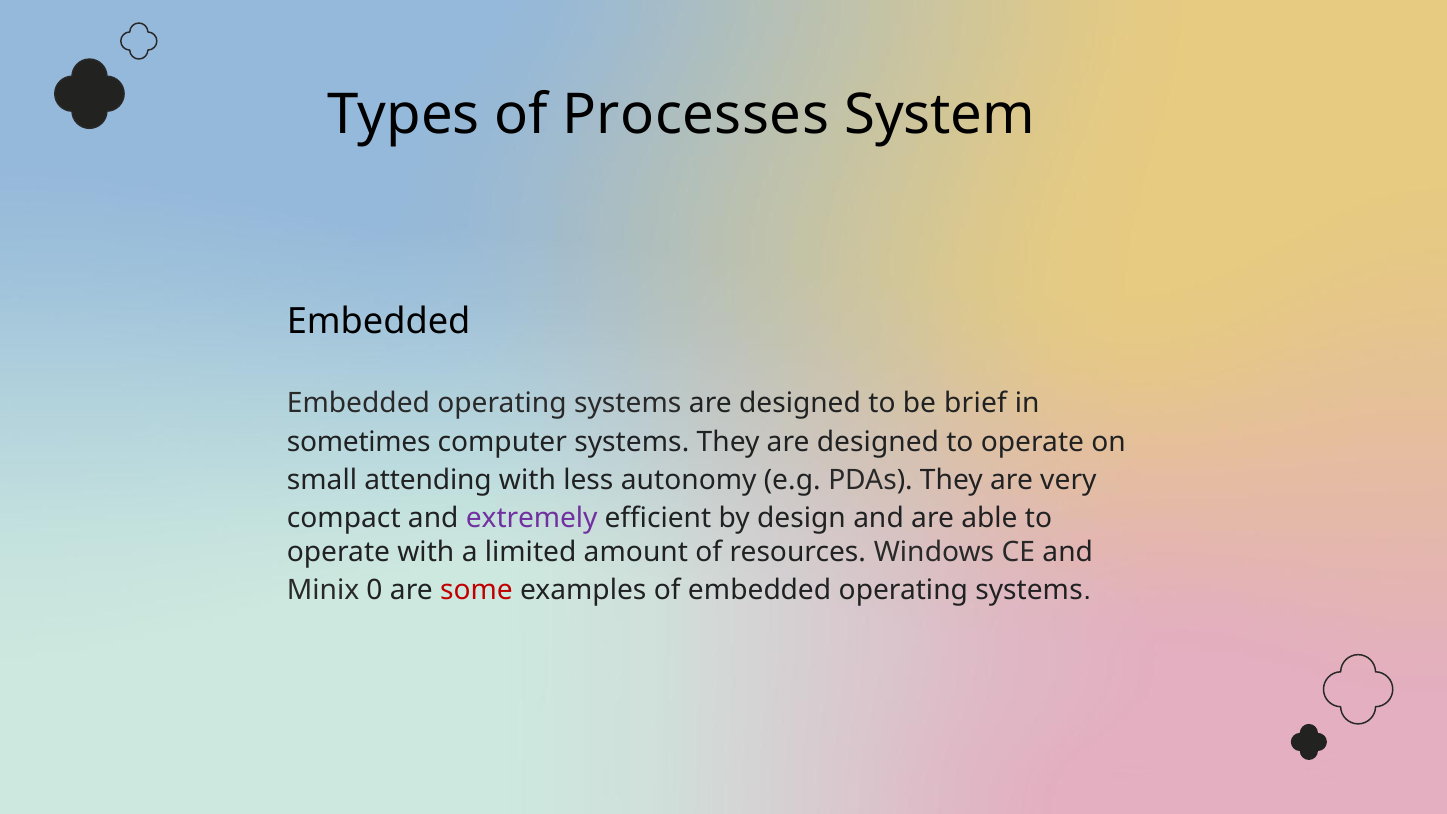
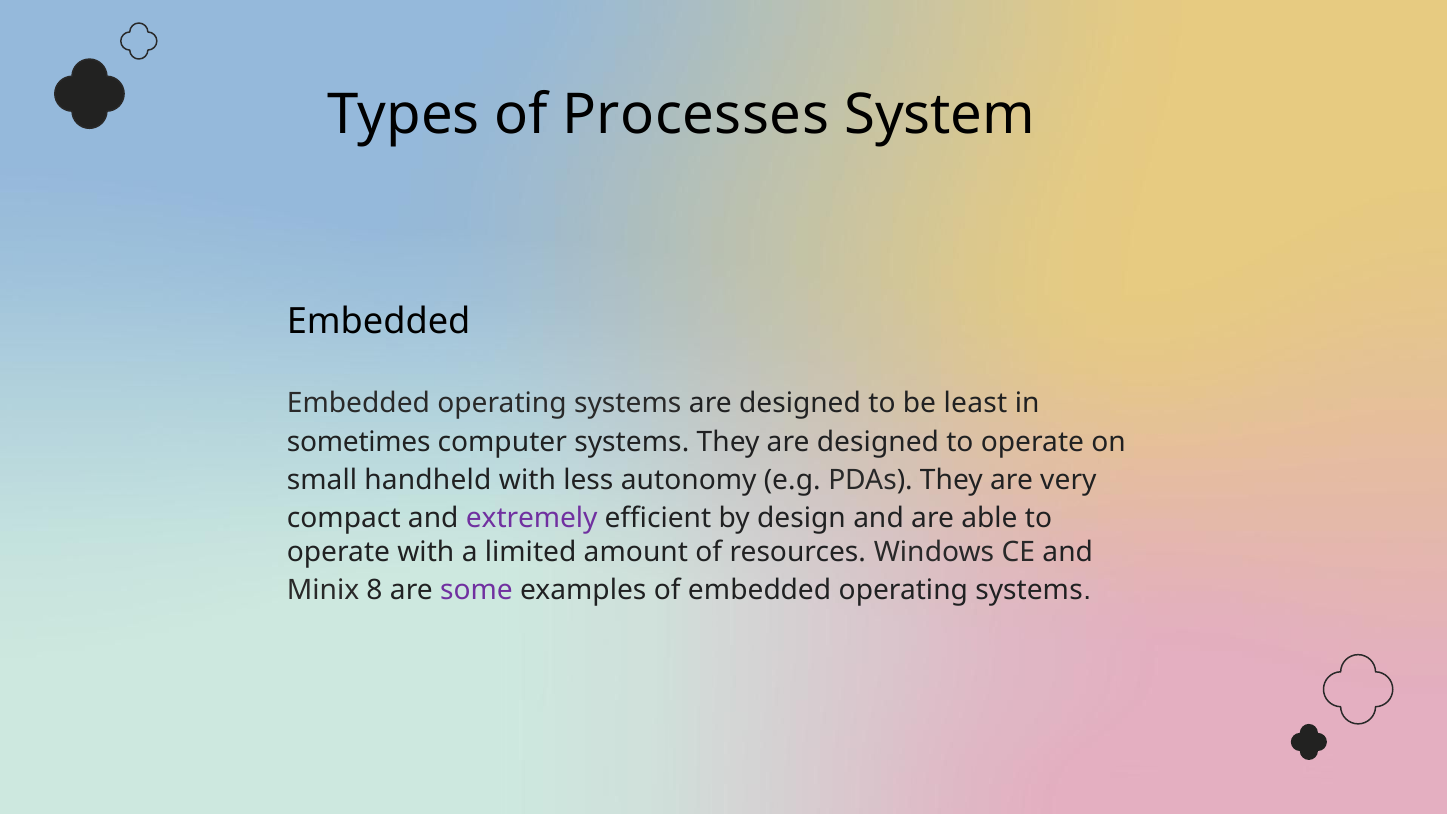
brief: brief -> least
attending: attending -> handheld
0: 0 -> 8
some colour: red -> purple
